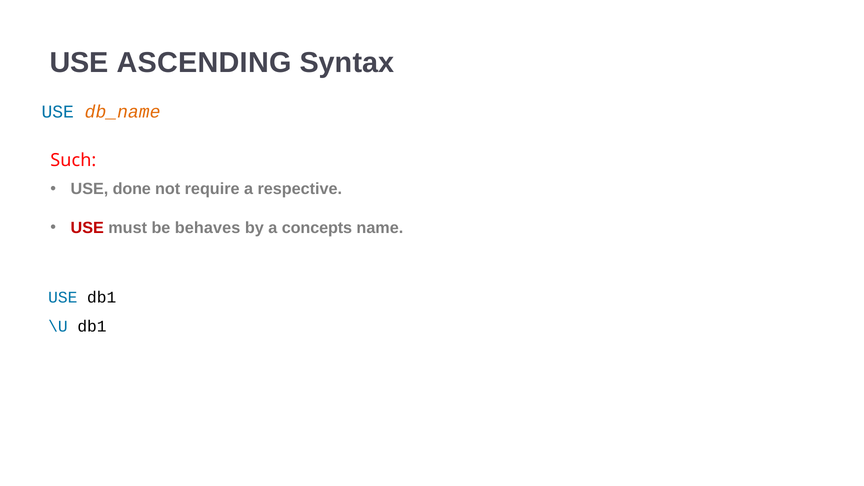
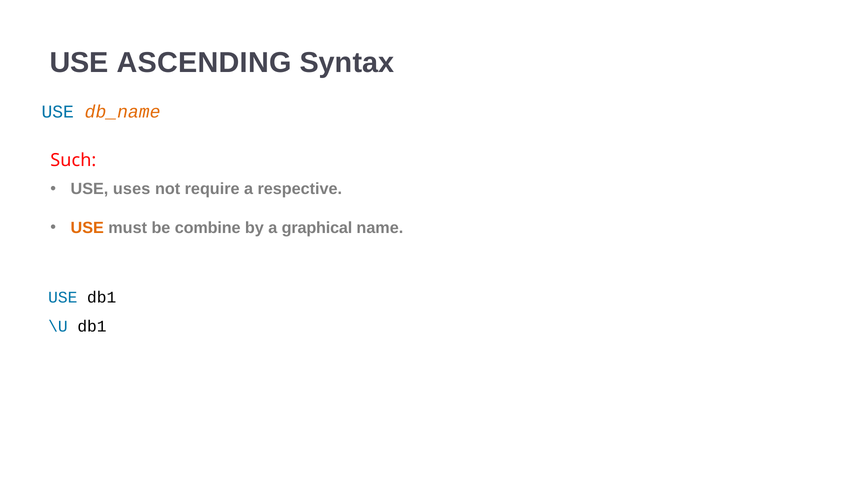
done: done -> uses
USE at (87, 228) colour: red -> orange
behaves: behaves -> combine
concepts: concepts -> graphical
